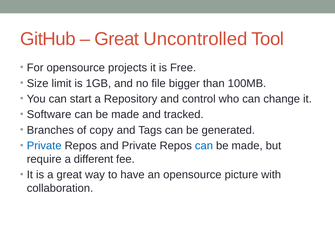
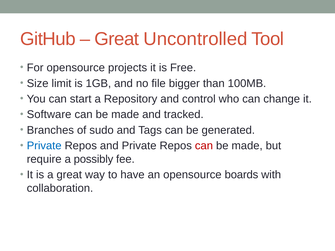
copy: copy -> sudo
can at (204, 146) colour: blue -> red
different: different -> possibly
picture: picture -> boards
